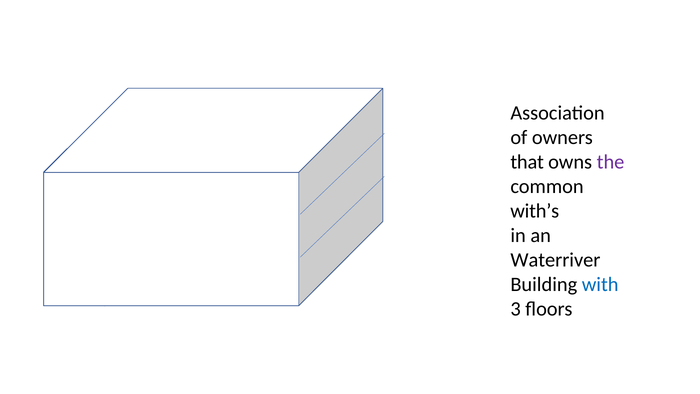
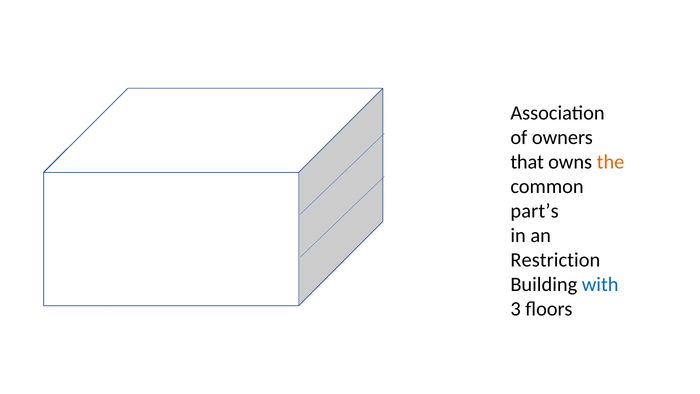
the colour: purple -> orange
with’s: with’s -> part’s
Waterriver: Waterriver -> Restriction
